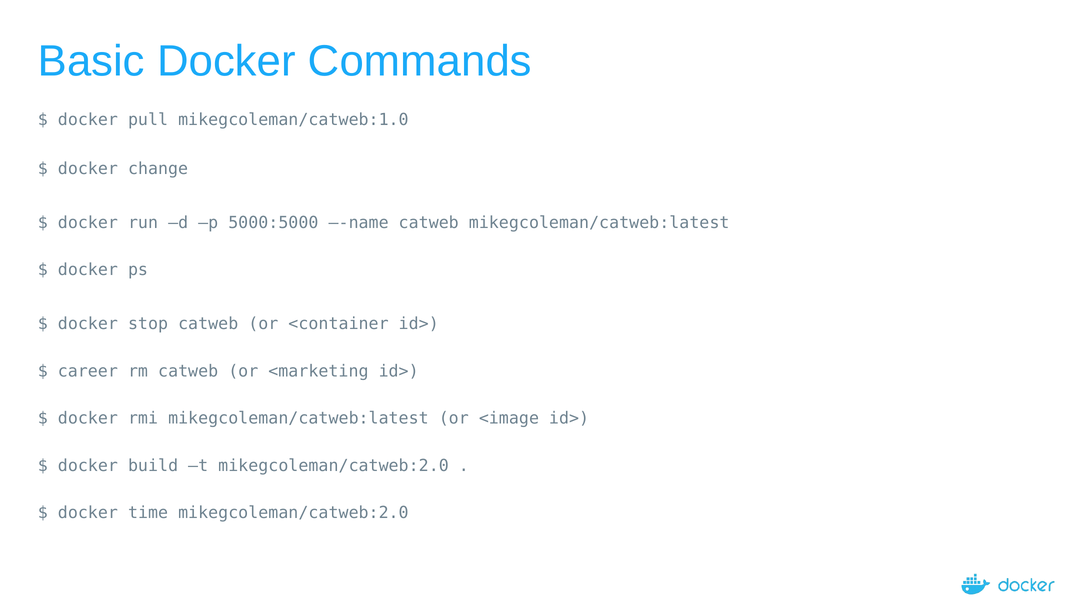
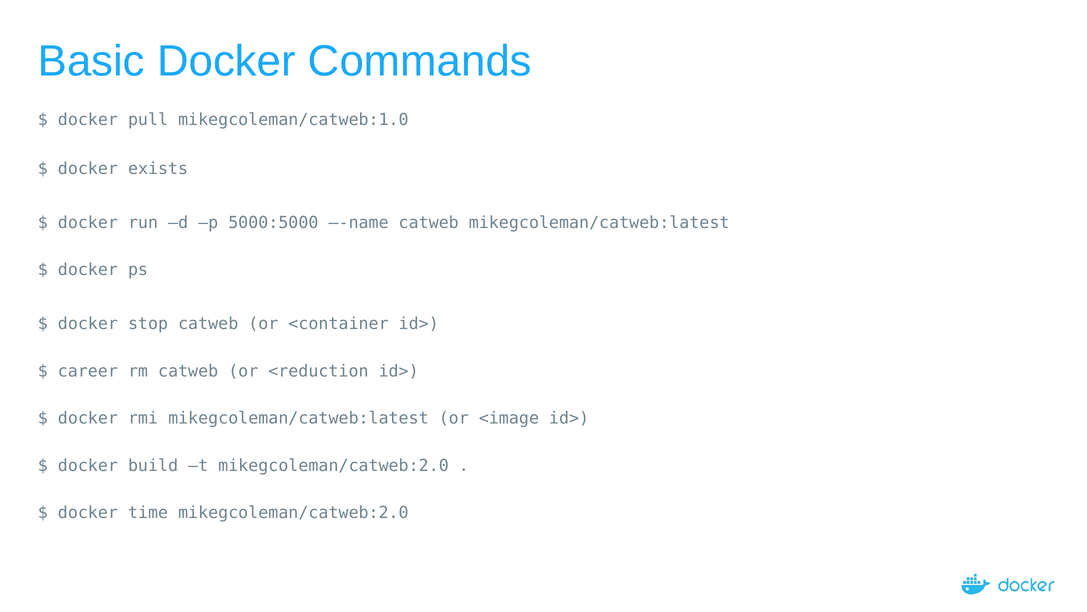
change: change -> exists
<marketing: <marketing -> <reduction
